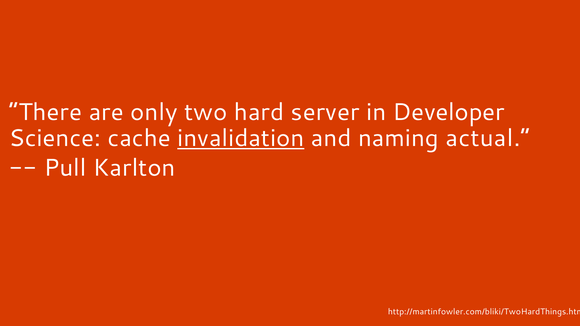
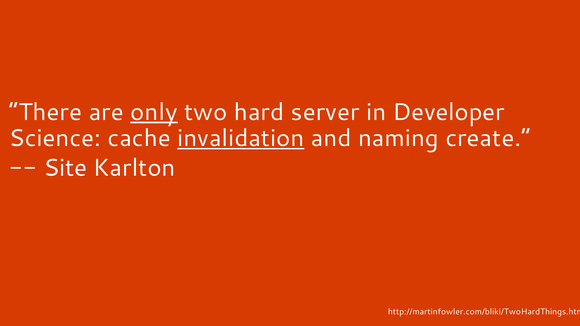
only underline: none -> present
actual: actual -> create
Pull: Pull -> Site
